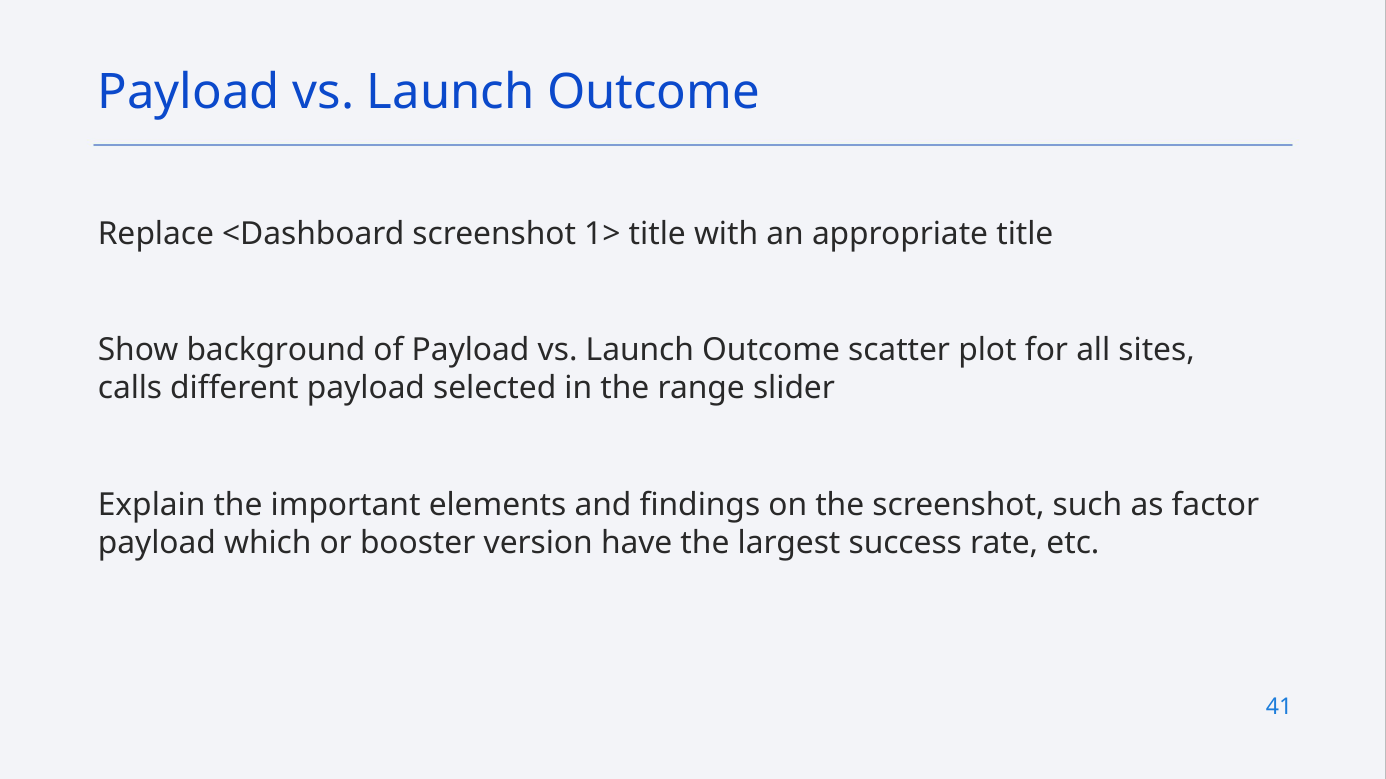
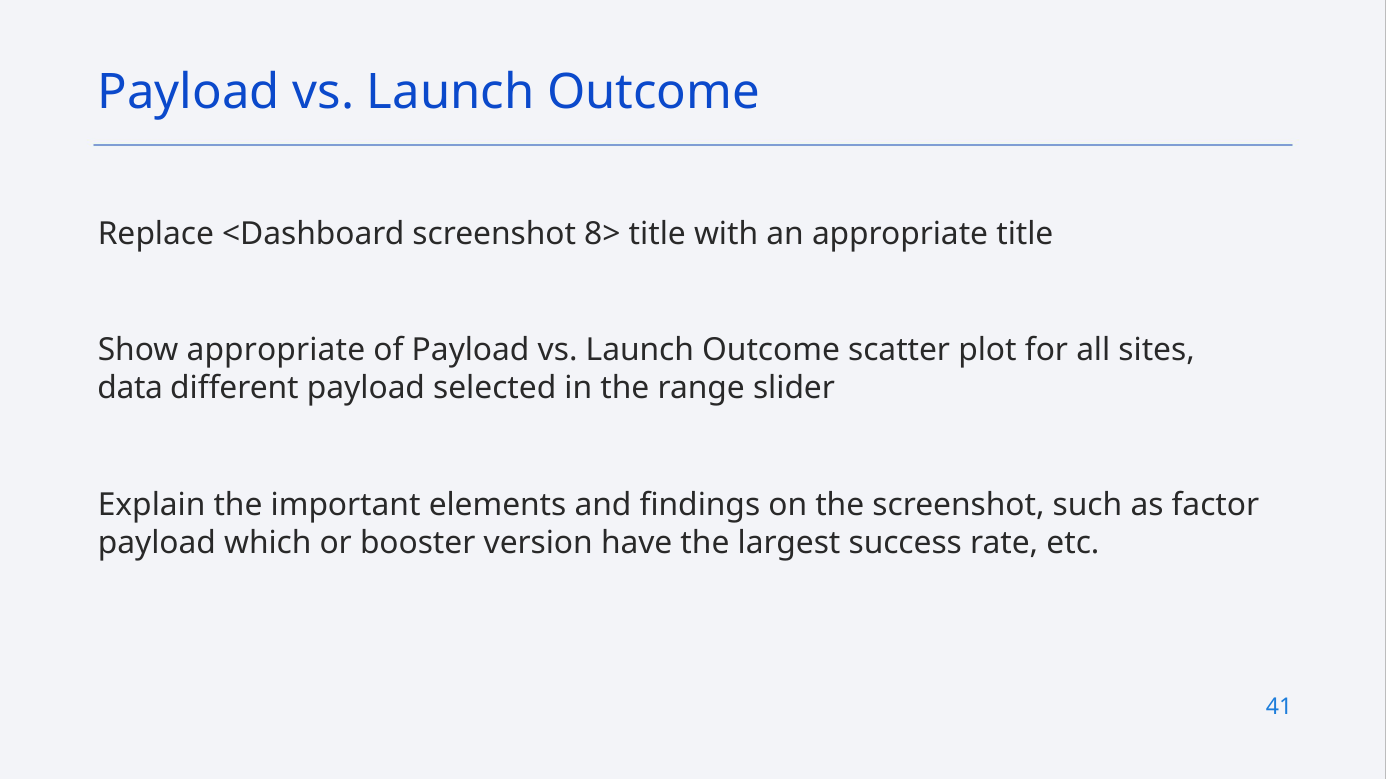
1>: 1> -> 8>
Show background: background -> appropriate
calls: calls -> data
